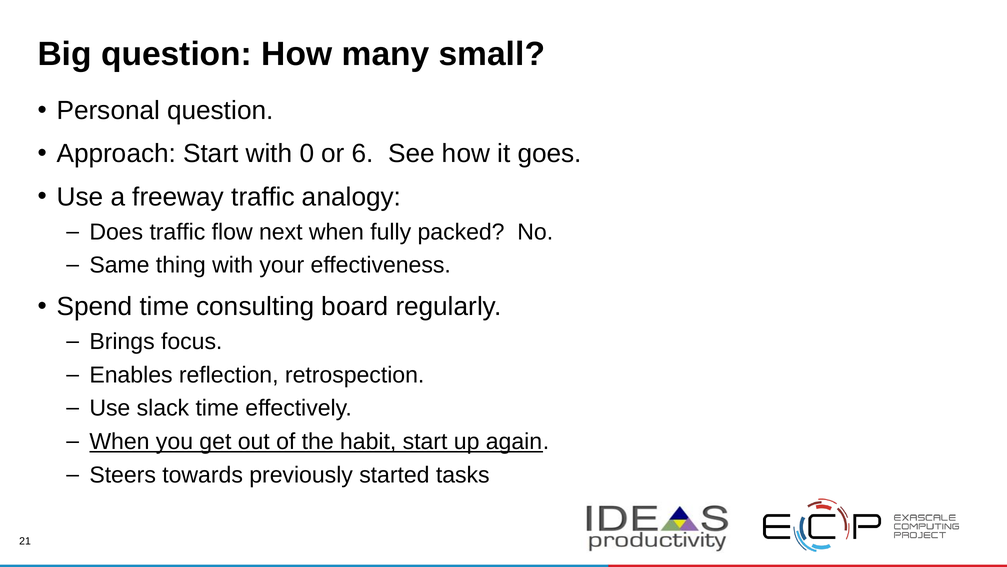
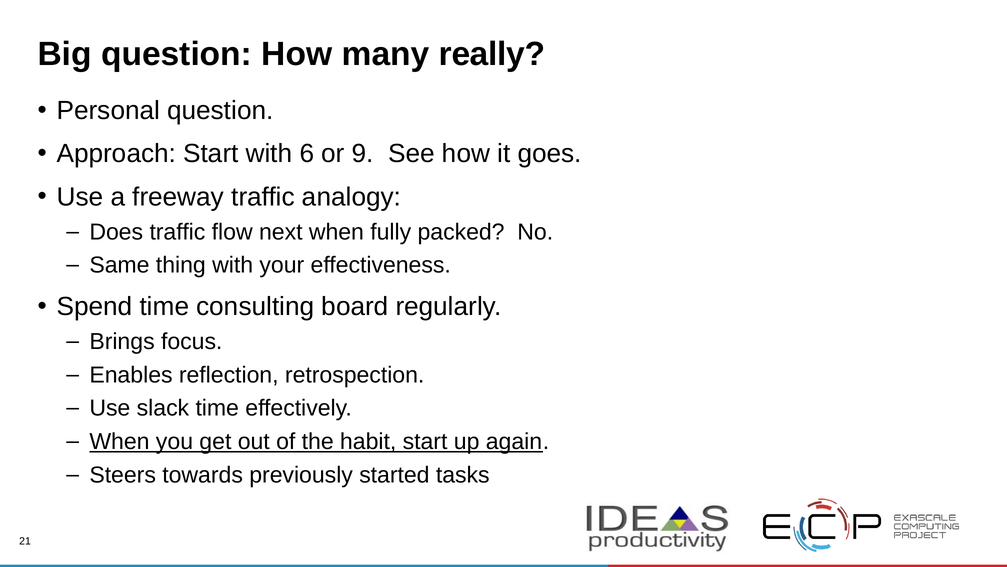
small: small -> really
0: 0 -> 6
6: 6 -> 9
